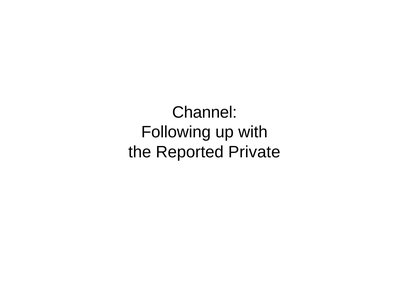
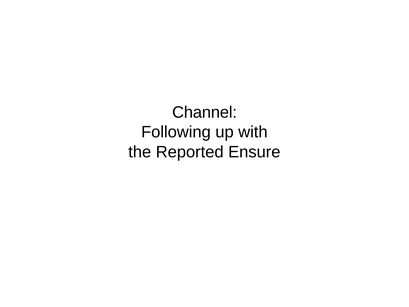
Private: Private -> Ensure
